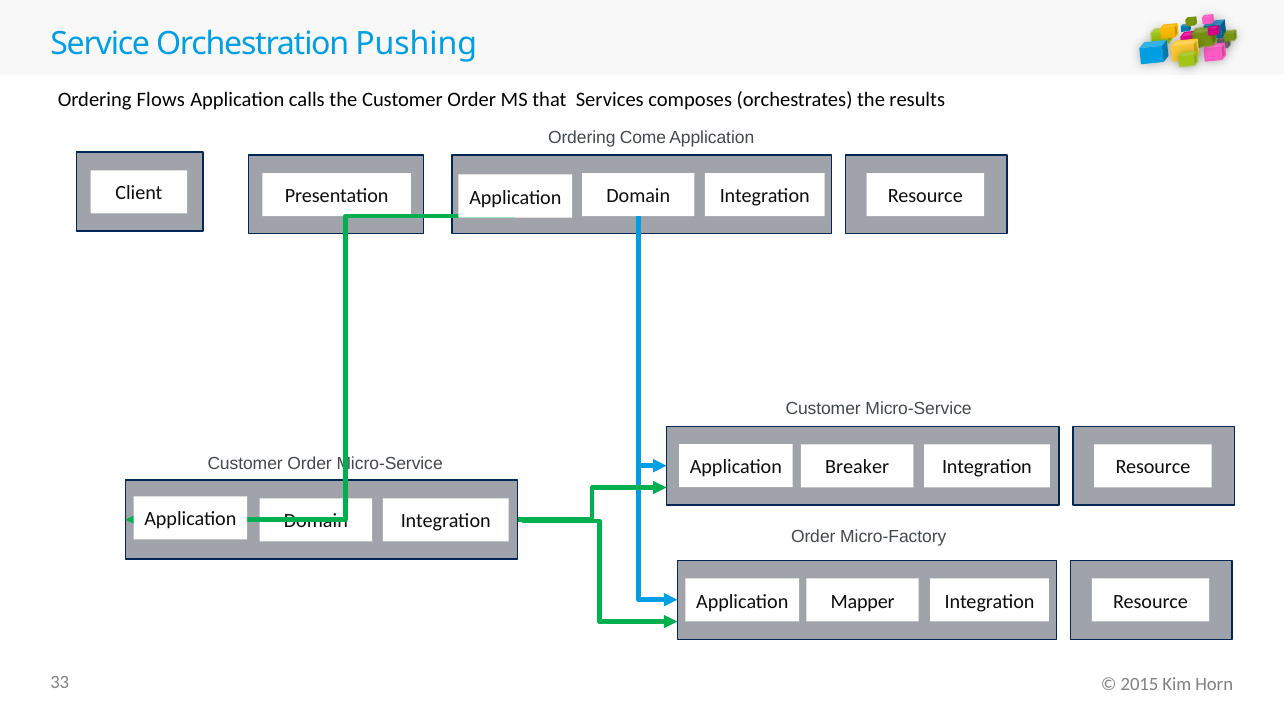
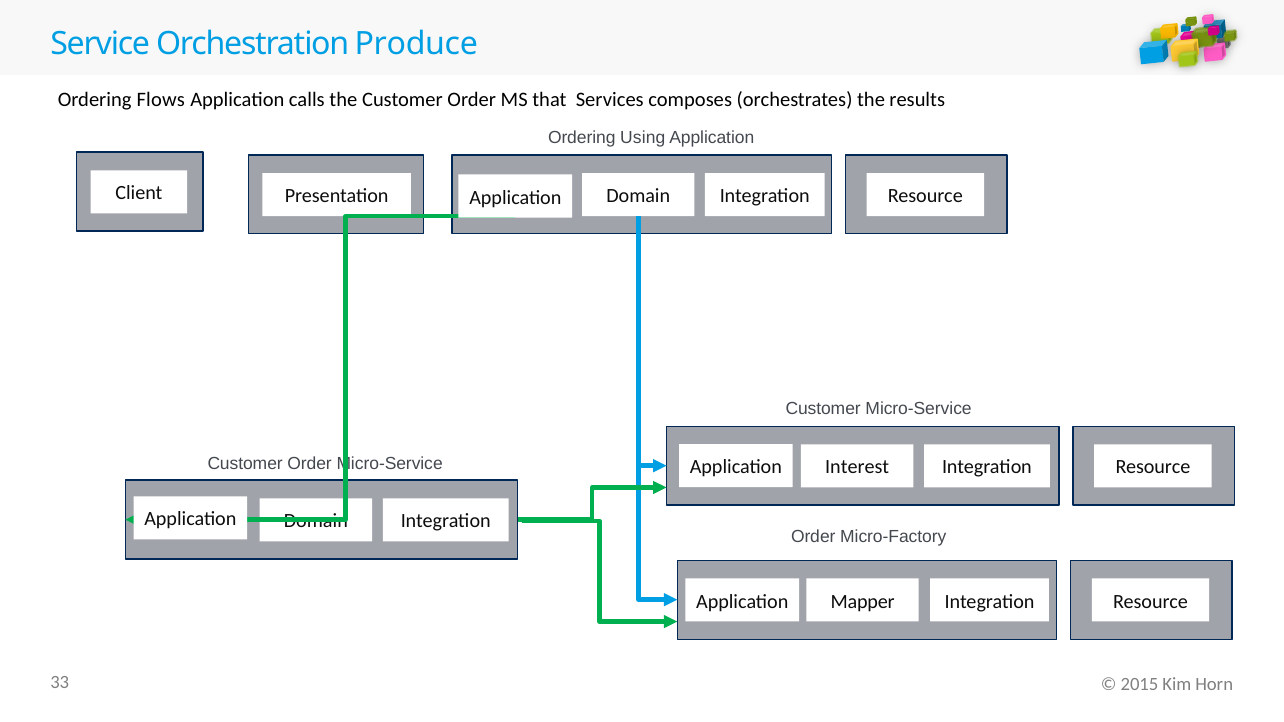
Pushing: Pushing -> Produce
Come: Come -> Using
Breaker: Breaker -> Interest
